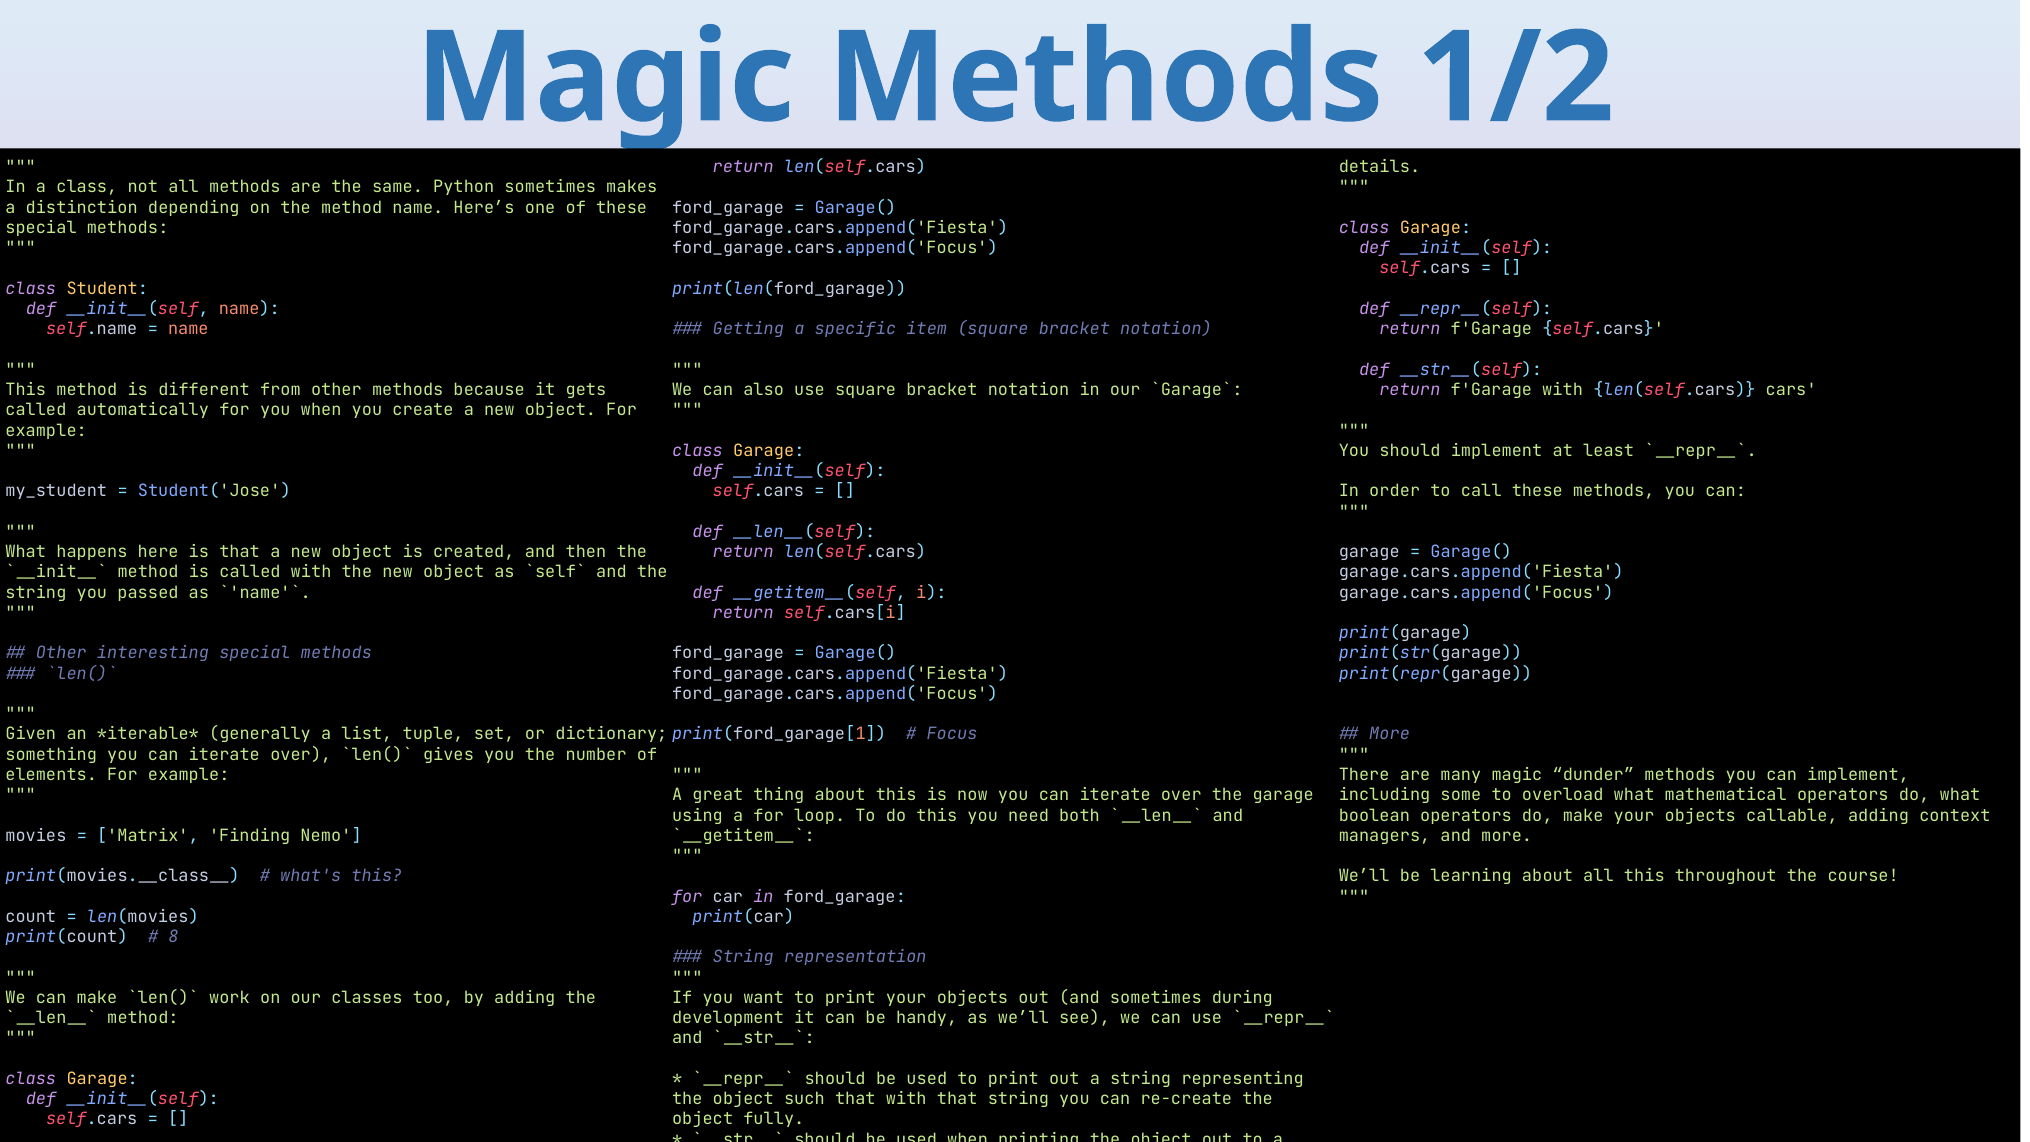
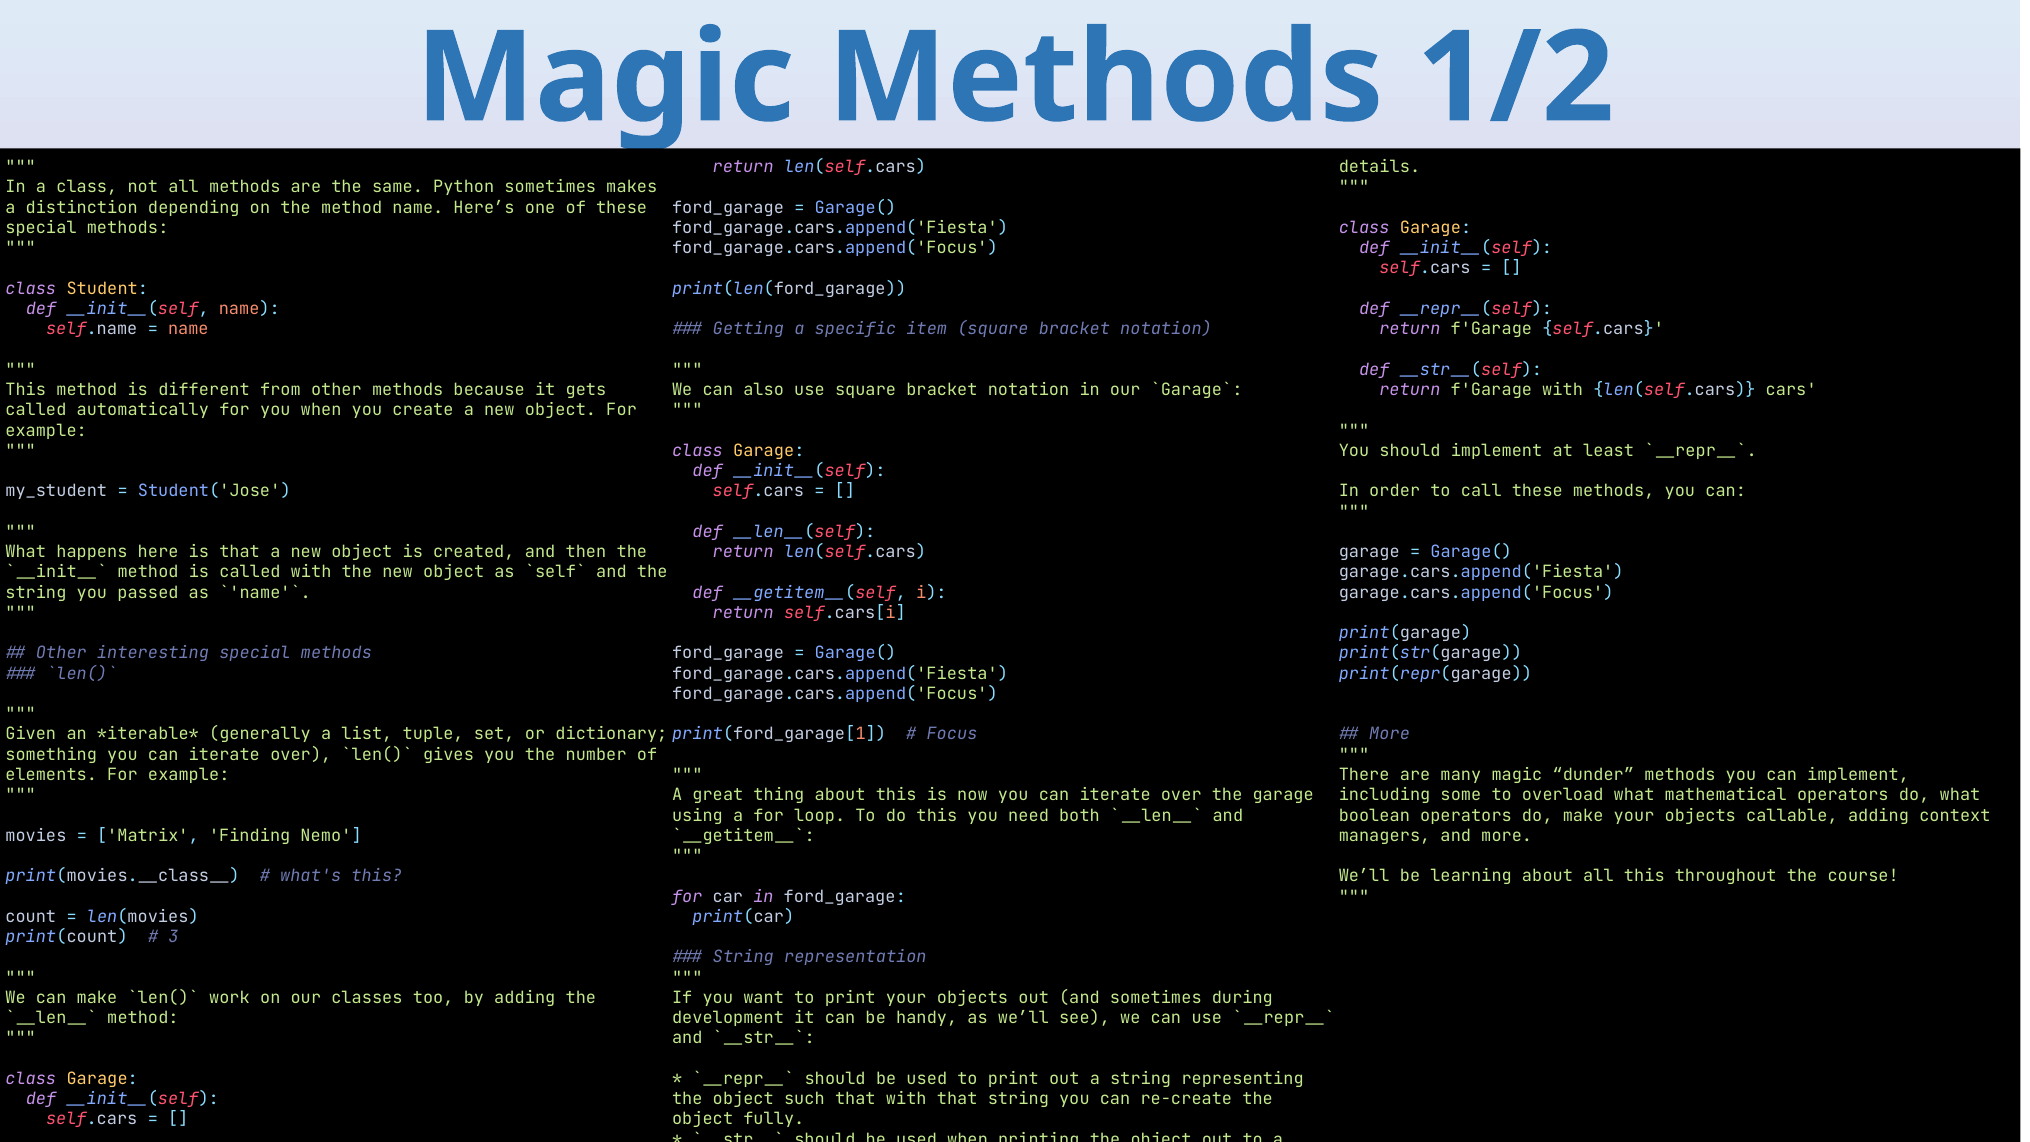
8: 8 -> 3
